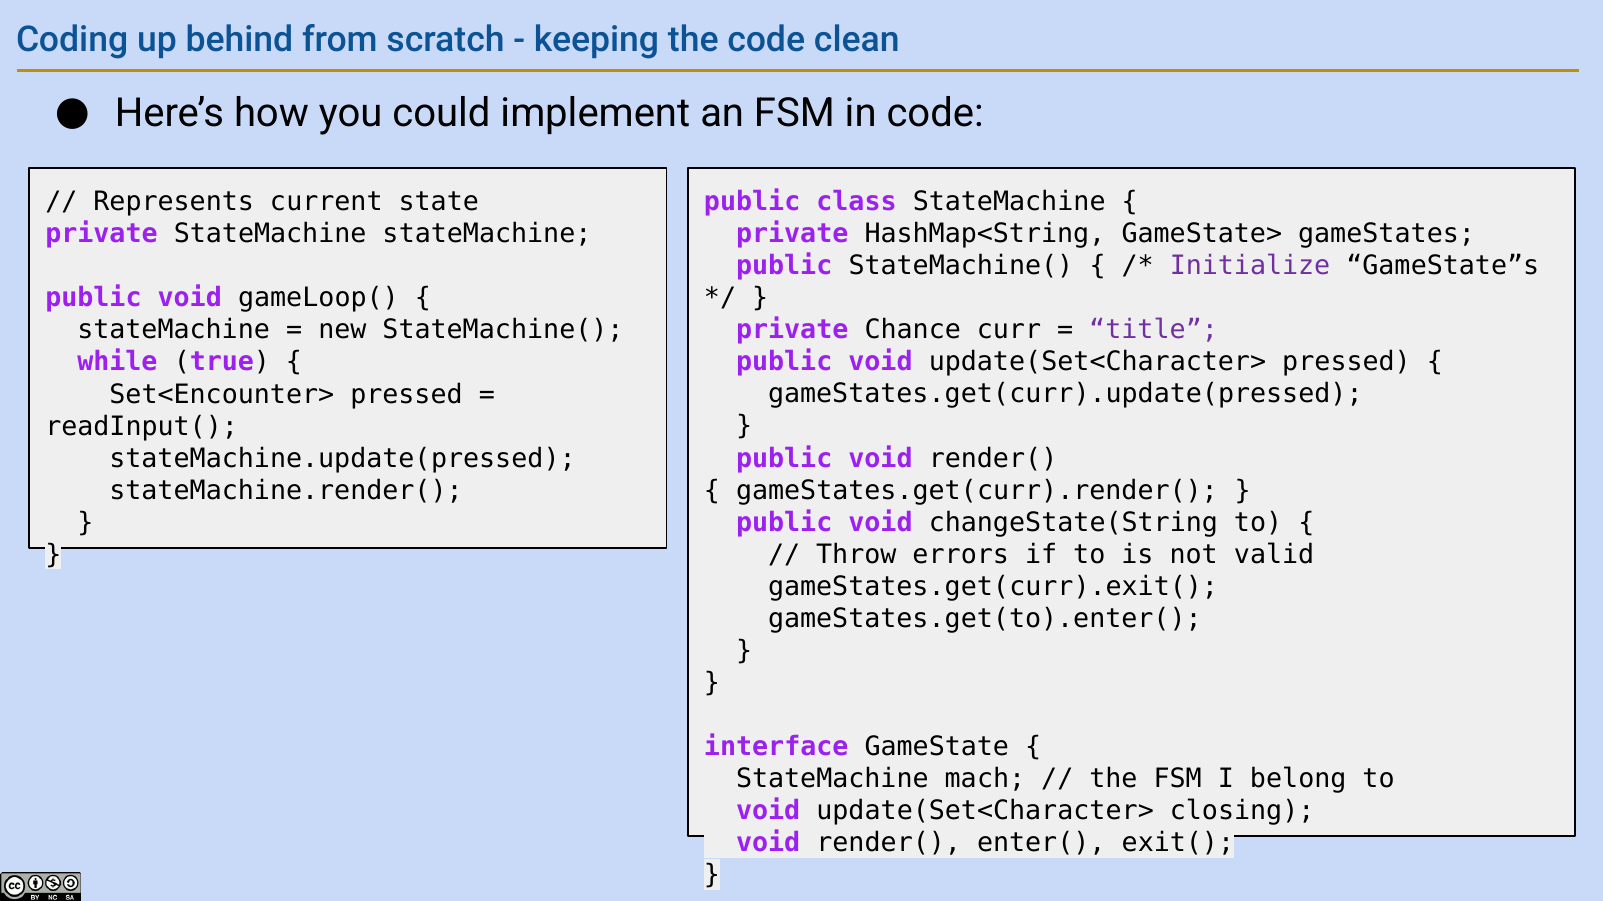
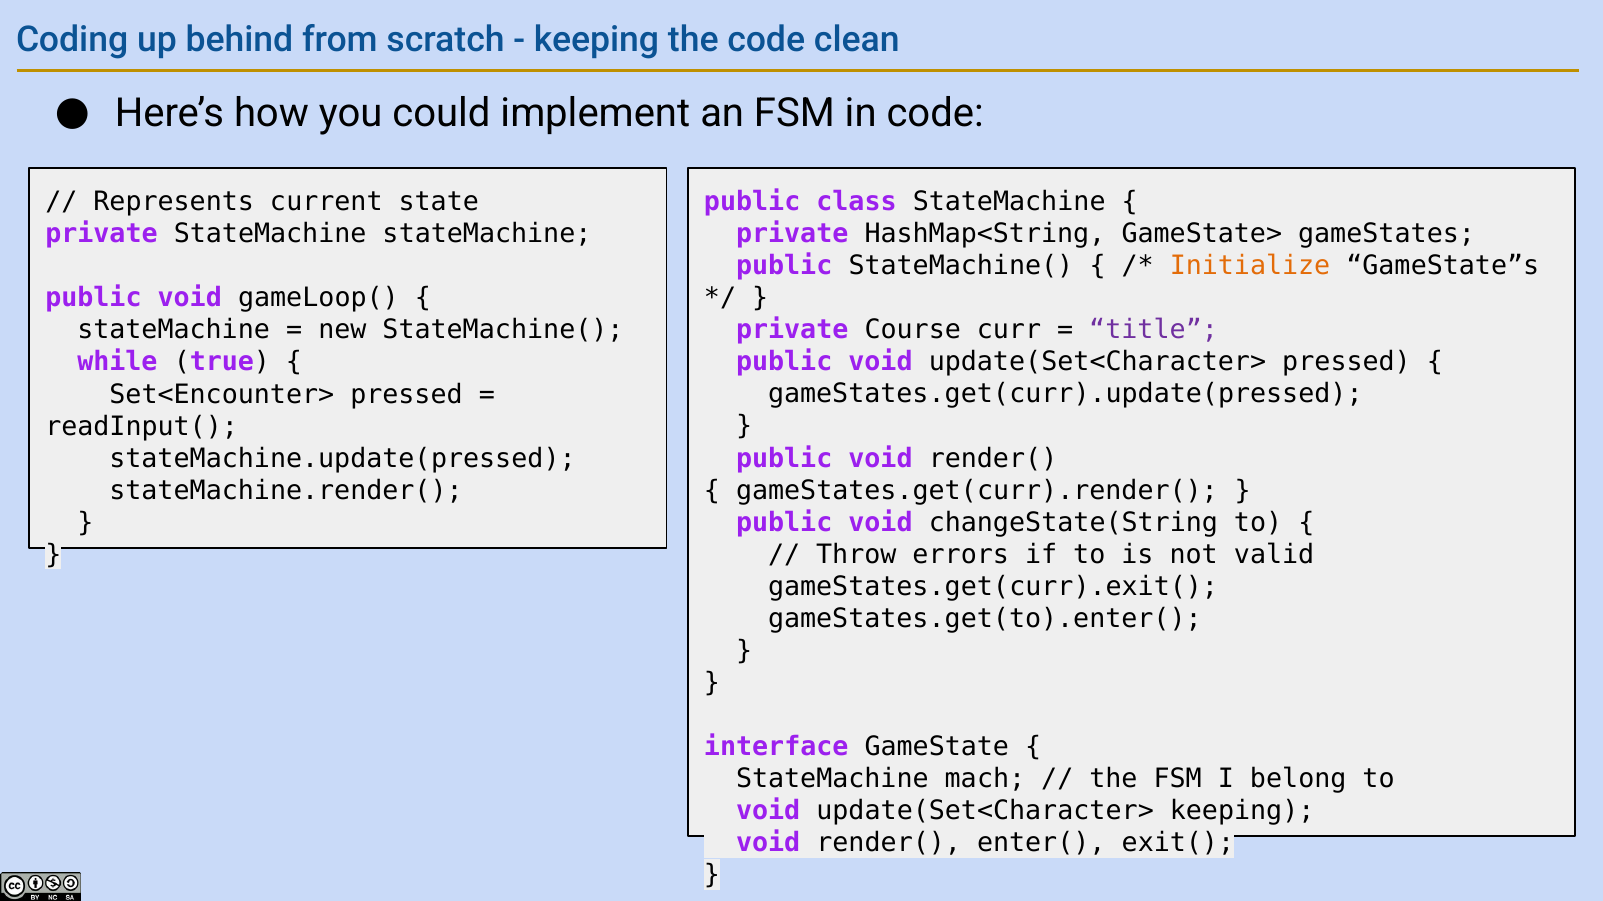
Initialize colour: purple -> orange
Chance: Chance -> Course
update(Set<Character> closing: closing -> keeping
